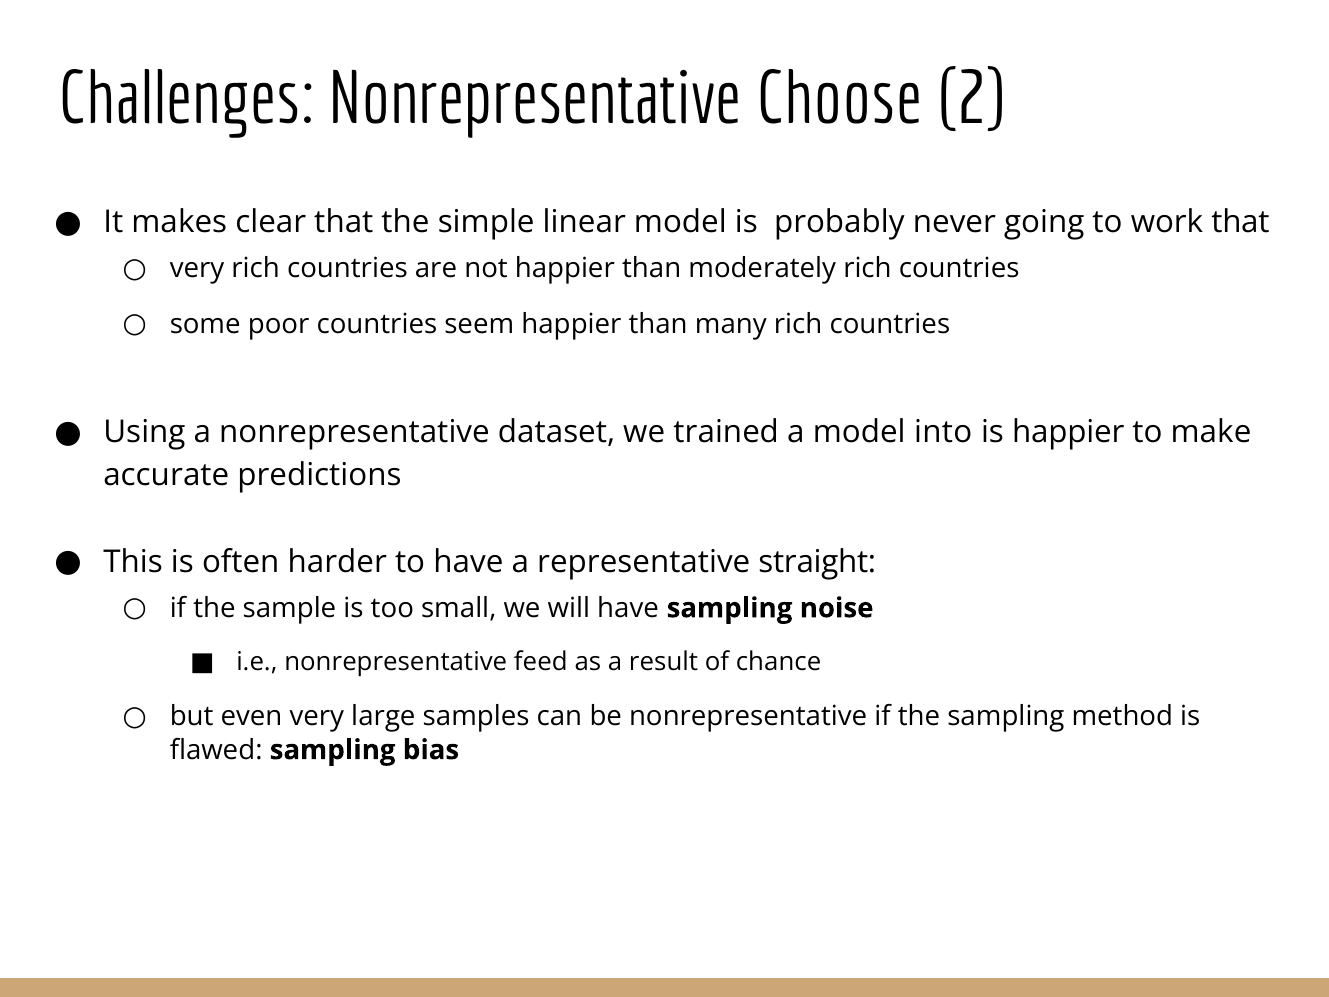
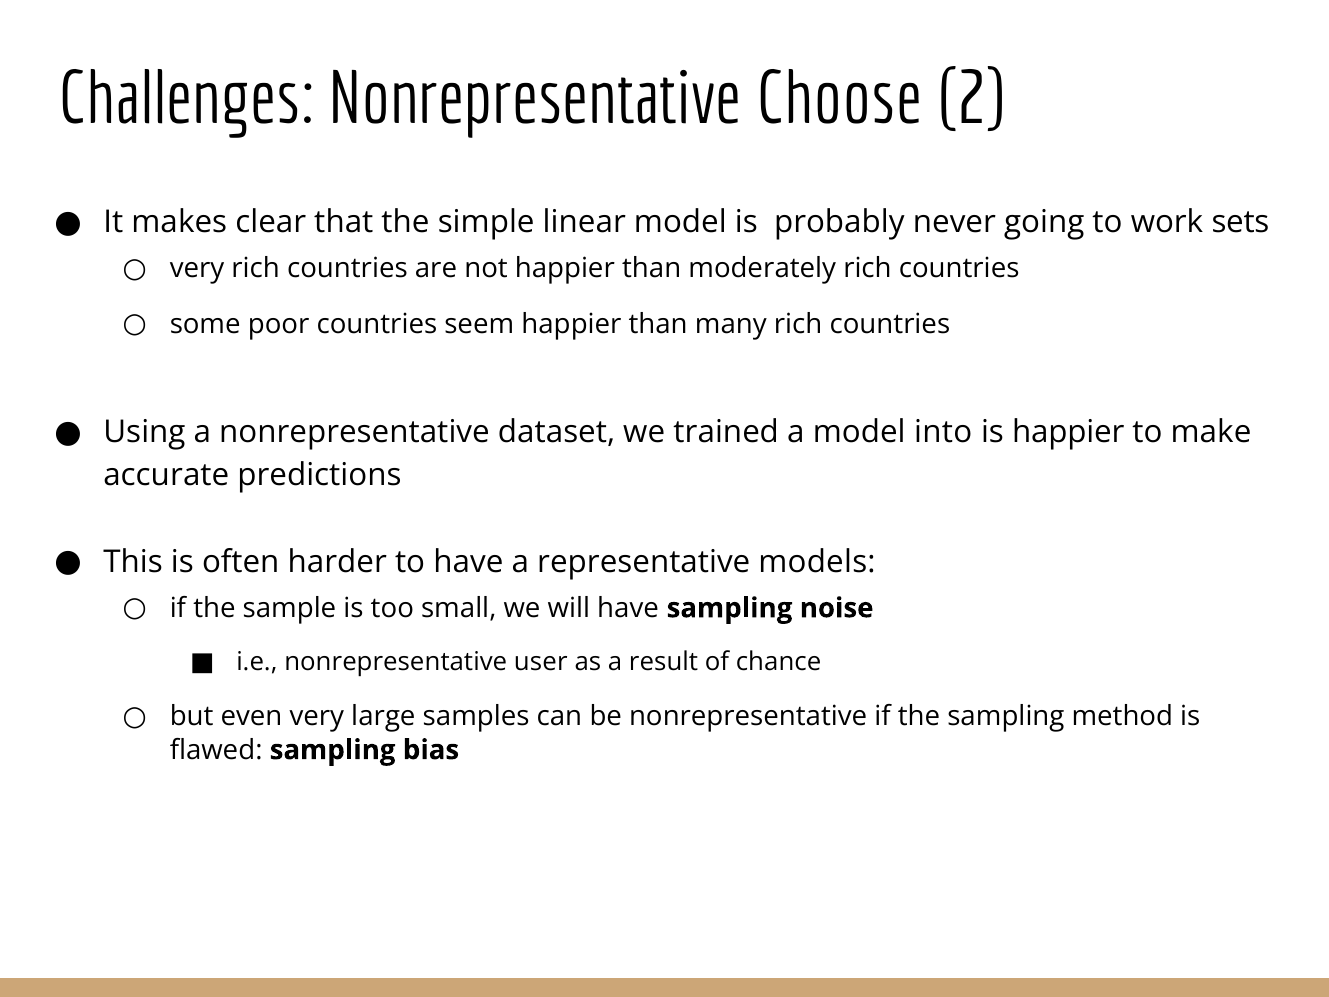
work that: that -> sets
straight: straight -> models
feed: feed -> user
